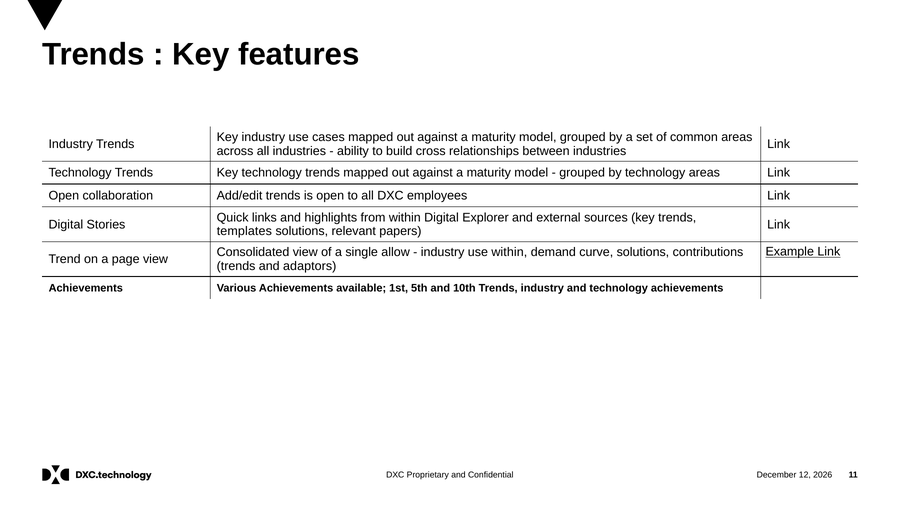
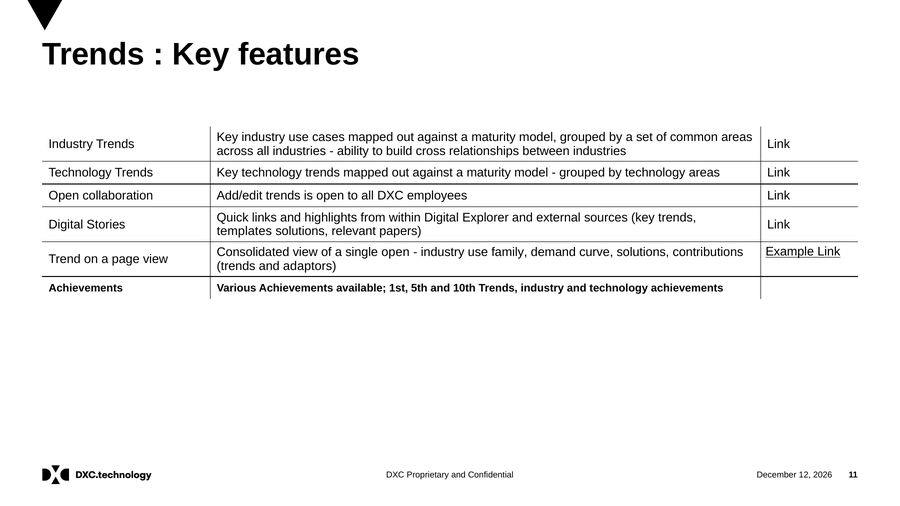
single allow: allow -> open
use within: within -> family
